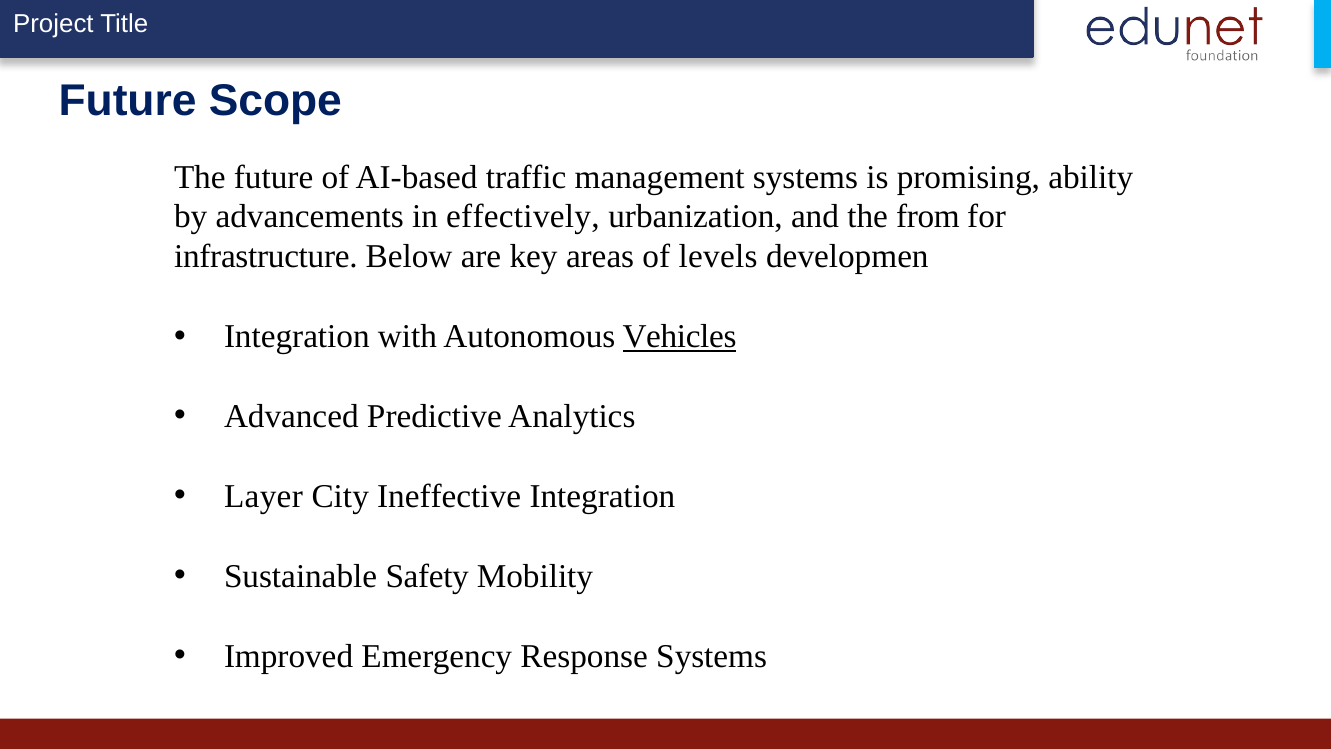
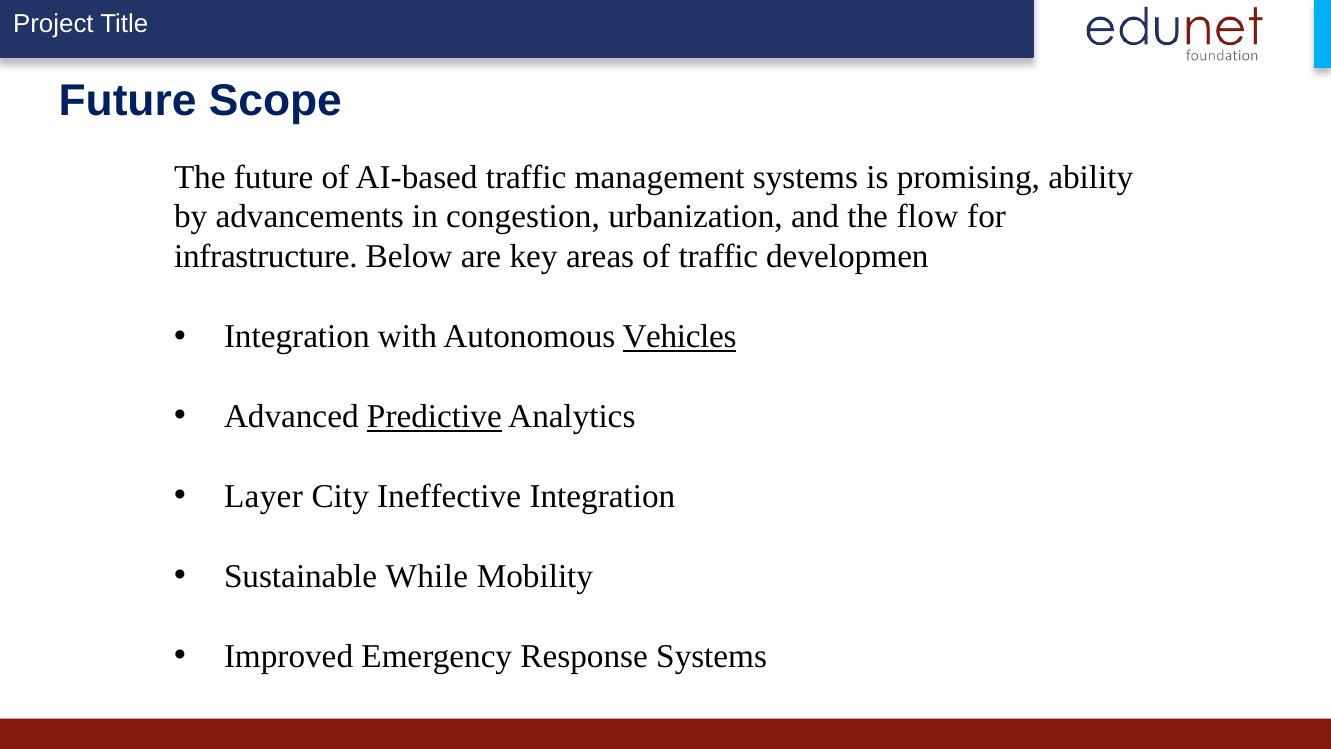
effectively: effectively -> congestion
from: from -> flow
of levels: levels -> traffic
Predictive underline: none -> present
Safety: Safety -> While
